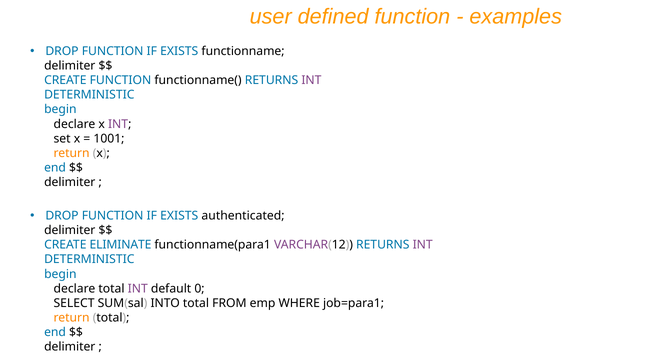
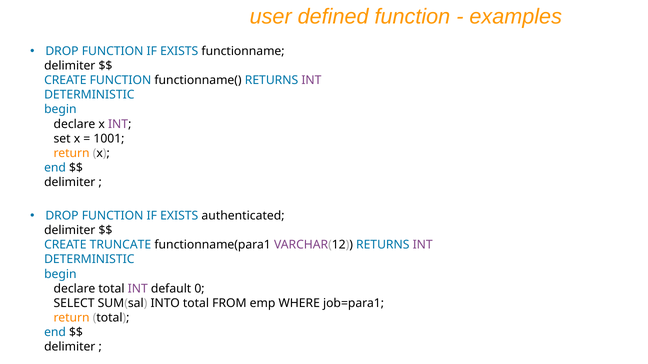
ELIMINATE: ELIMINATE -> TRUNCATE
